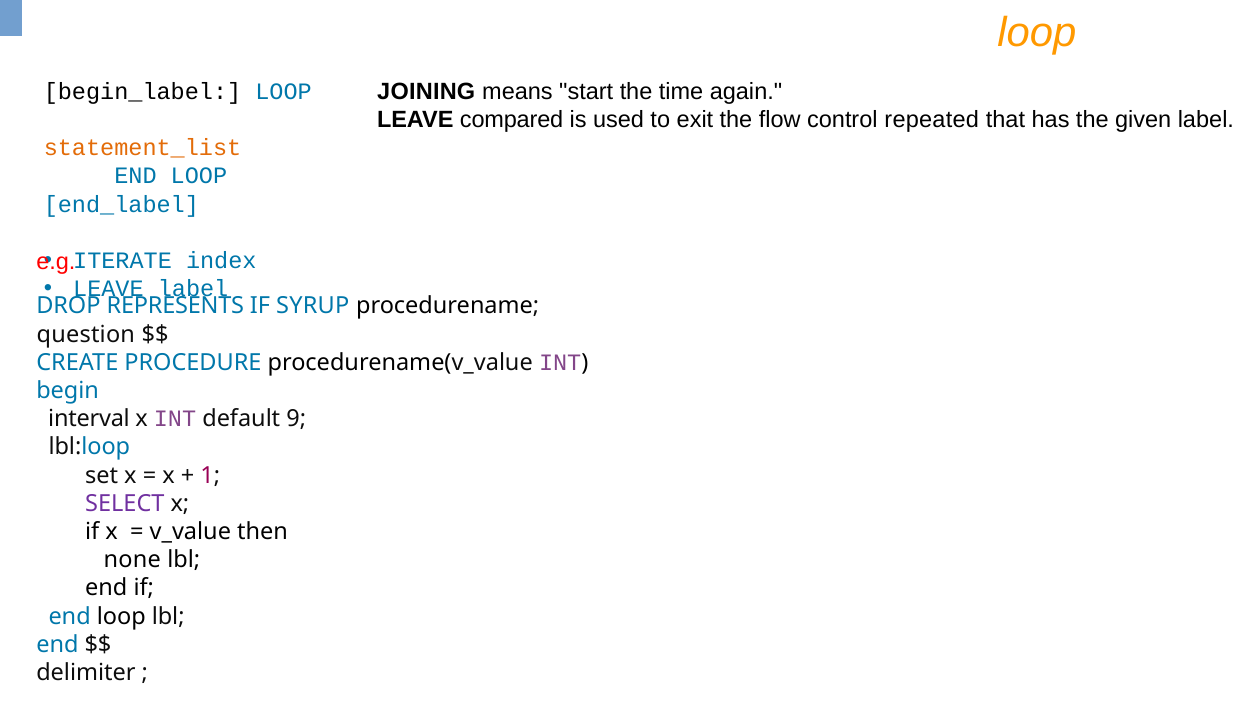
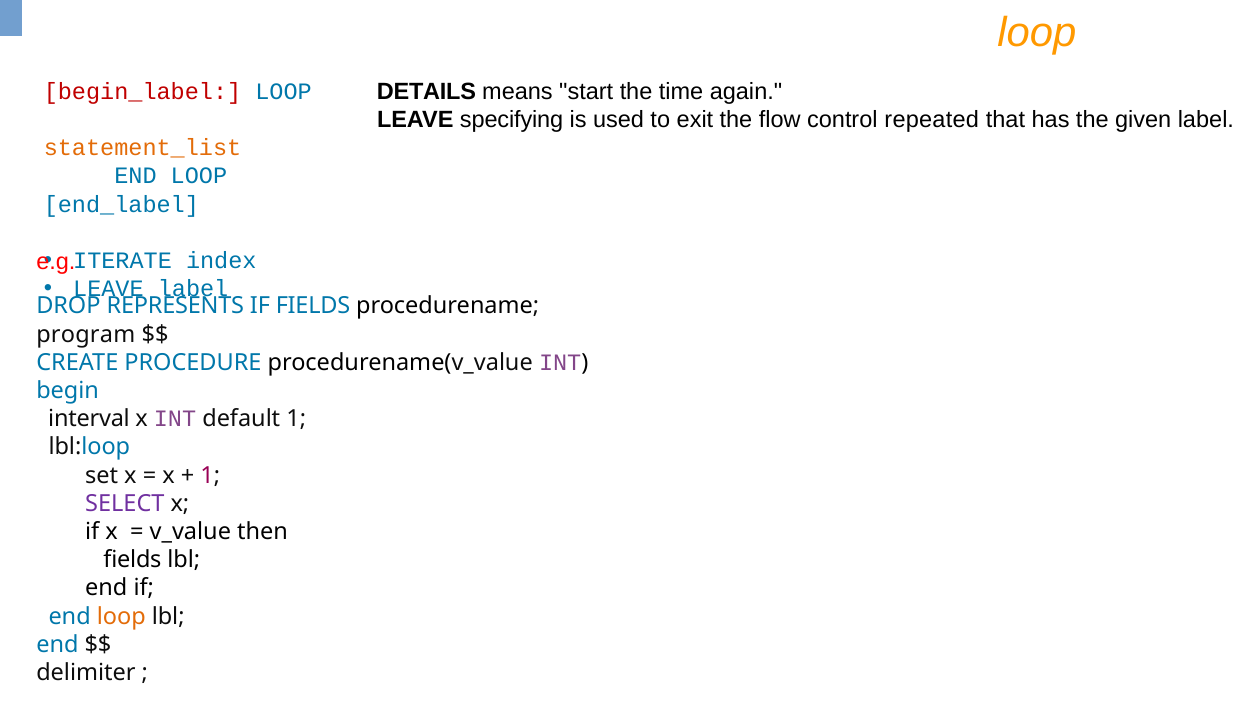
JOINING: JOINING -> DETAILS
begin_label colour: black -> red
compared: compared -> specifying
IF SYRUP: SYRUP -> FIELDS
question: question -> program
default 9: 9 -> 1
none at (132, 560): none -> fields
loop at (121, 617) colour: black -> orange
